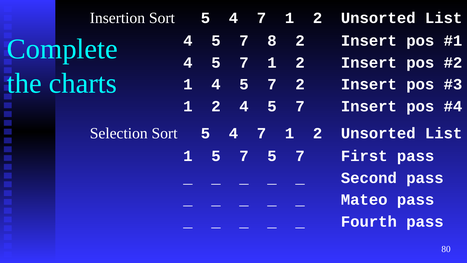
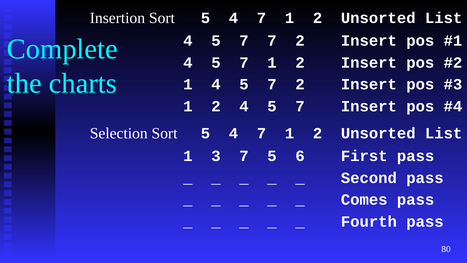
7 8: 8 -> 7
1 5: 5 -> 3
7 5 7: 7 -> 6
Mateo: Mateo -> Comes
